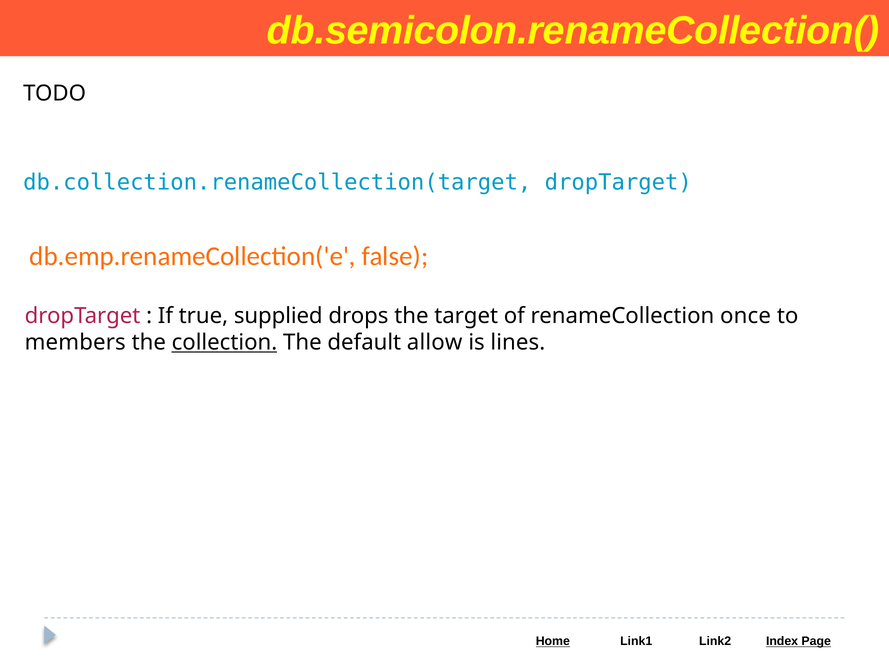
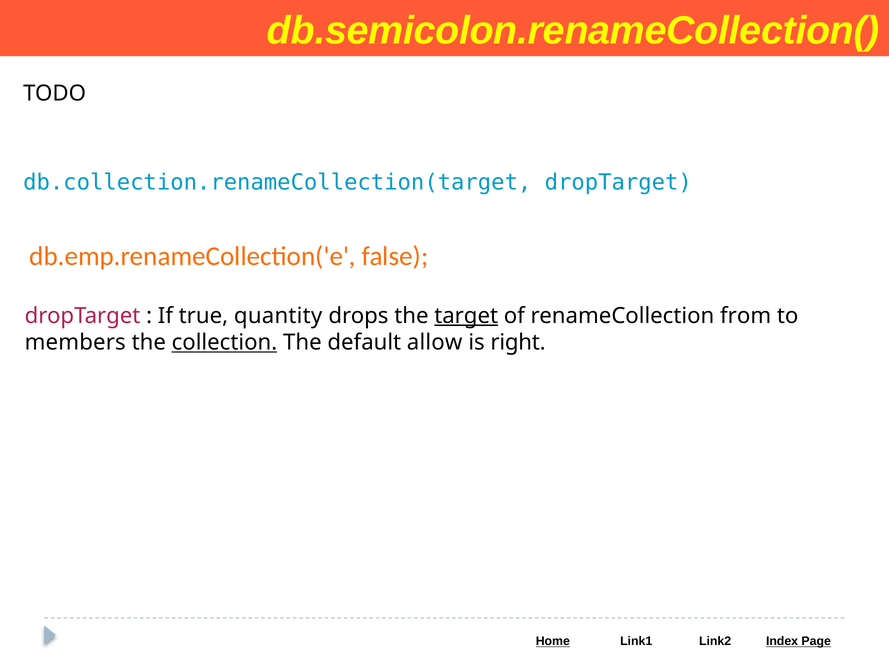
supplied: supplied -> quantity
target underline: none -> present
once: once -> from
lines: lines -> right
